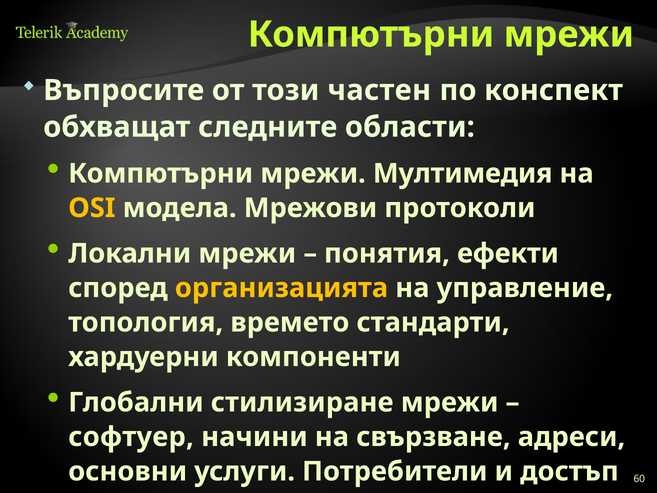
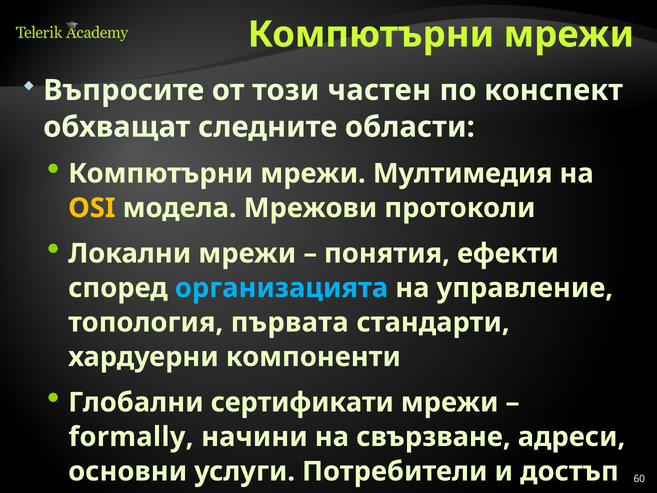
организацията colour: yellow -> light blue
времето: времето -> първата
стилизиране: стилизиране -> сертификати
софтуер: софтуер -> formally
